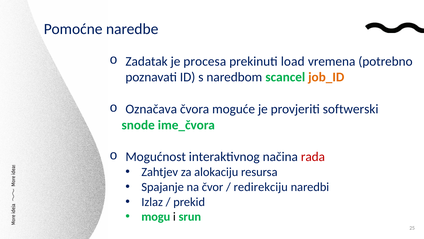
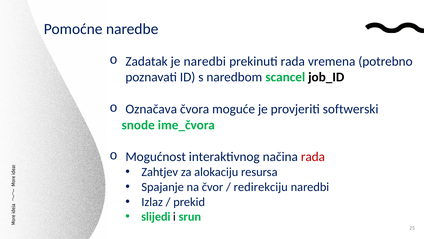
je procesa: procesa -> naredbi
prekinuti load: load -> rada
job_ID colour: orange -> black
mogu: mogu -> slijedi
